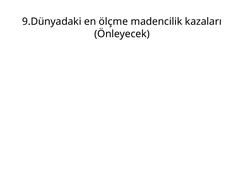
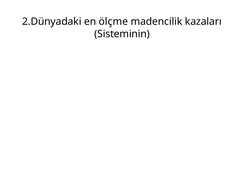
9.Dünyadaki: 9.Dünyadaki -> 2.Dünyadaki
Önleyecek: Önleyecek -> Sisteminin
